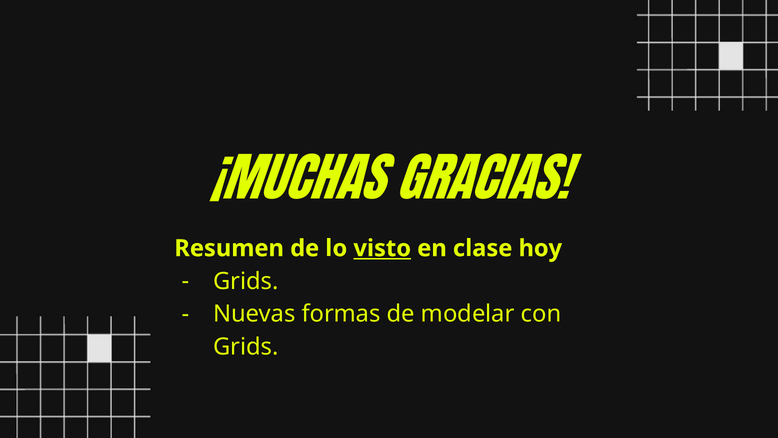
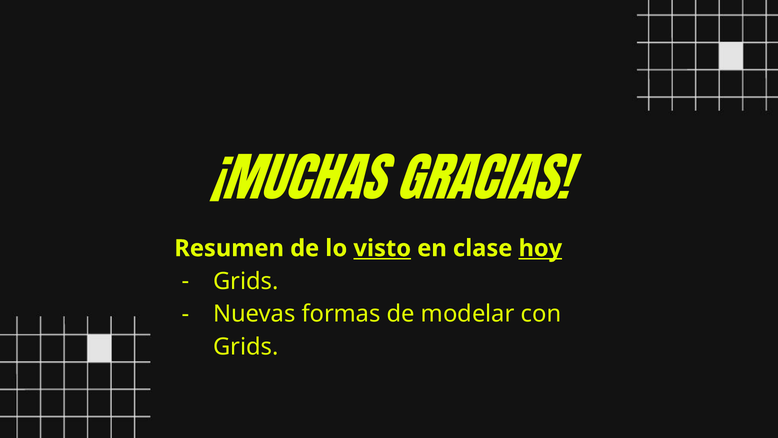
hoy underline: none -> present
